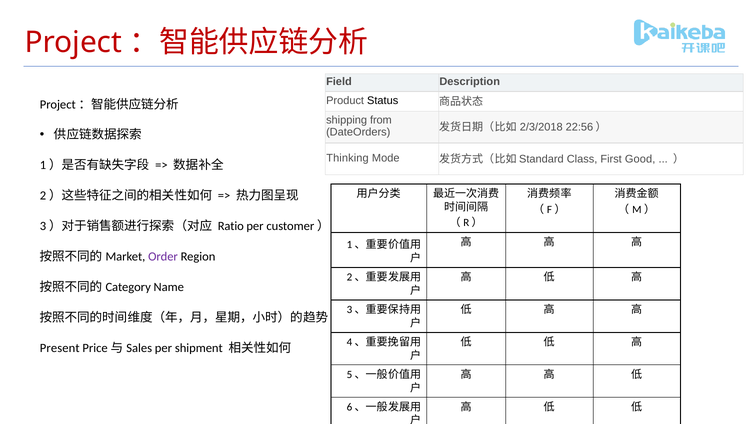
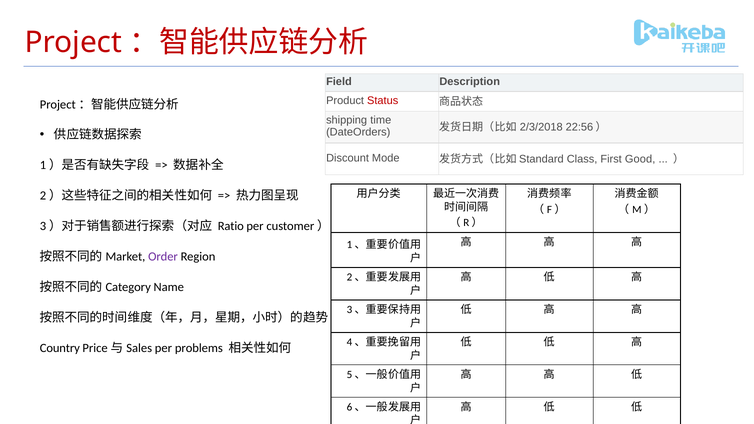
Status colour: black -> red
from: from -> time
Thinking: Thinking -> Discount
Present: Present -> Country
shipment: shipment -> problems
